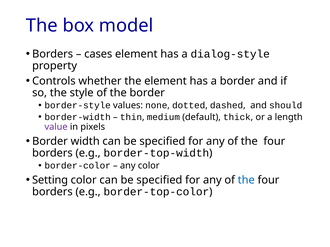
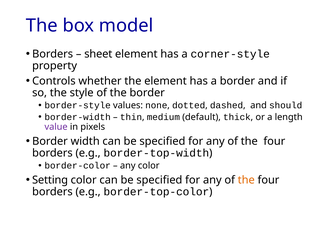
cases: cases -> sheet
dialog-style: dialog-style -> corner-style
the at (246, 180) colour: blue -> orange
